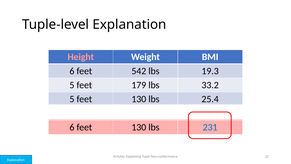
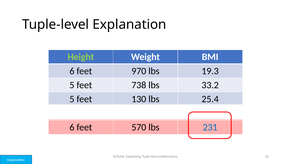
Height colour: pink -> light green
542: 542 -> 970
179: 179 -> 738
6 feet 130: 130 -> 570
